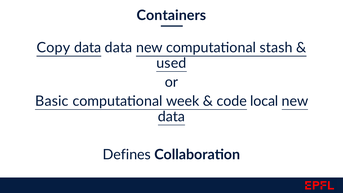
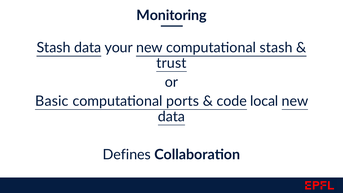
Containers: Containers -> Monitoring
Copy at (53, 48): Copy -> Stash
data data: data -> your
used: used -> trust
week: week -> ports
